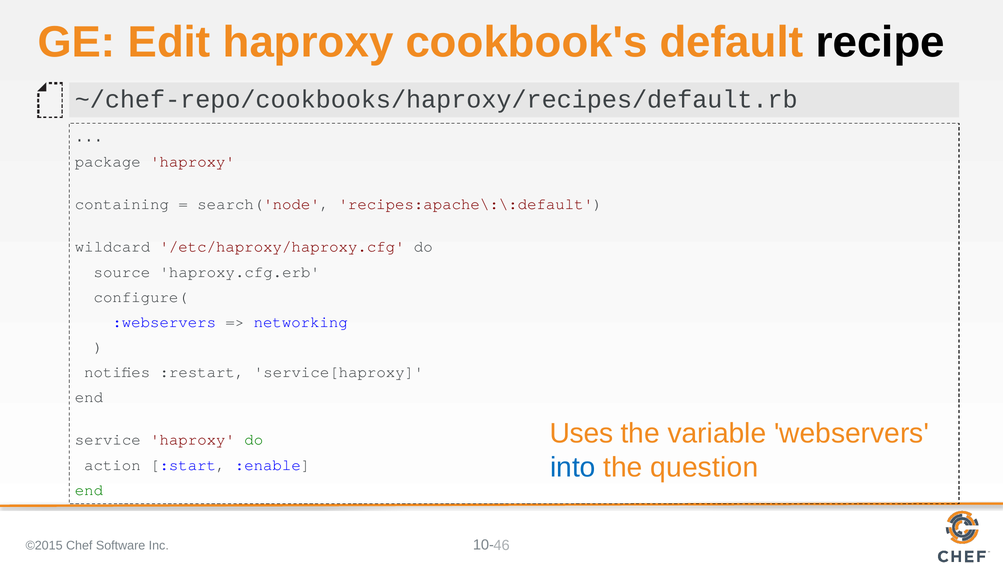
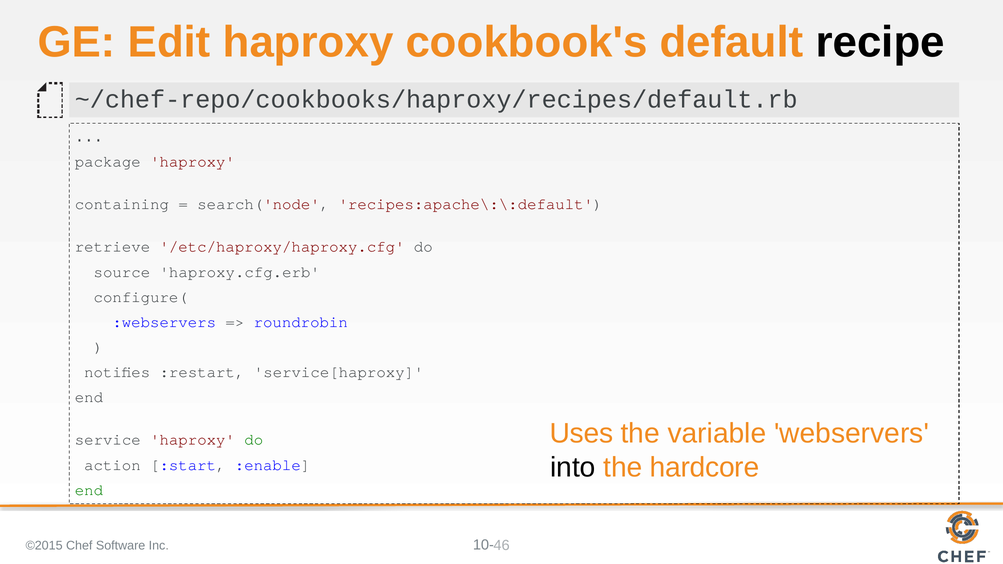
wildcard: wildcard -> retrieve
networking: networking -> roundrobin
into colour: blue -> black
question: question -> hardcore
